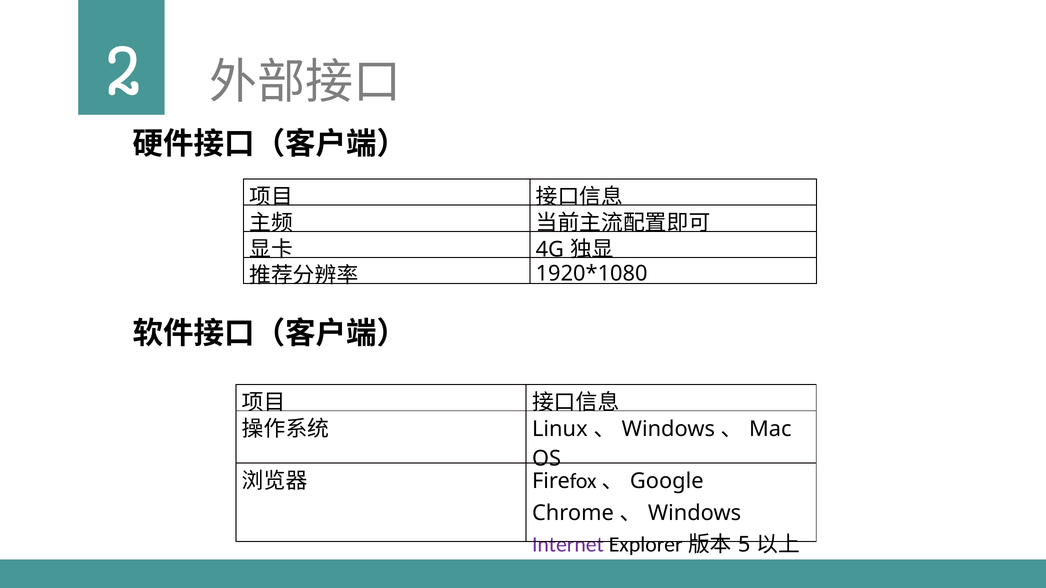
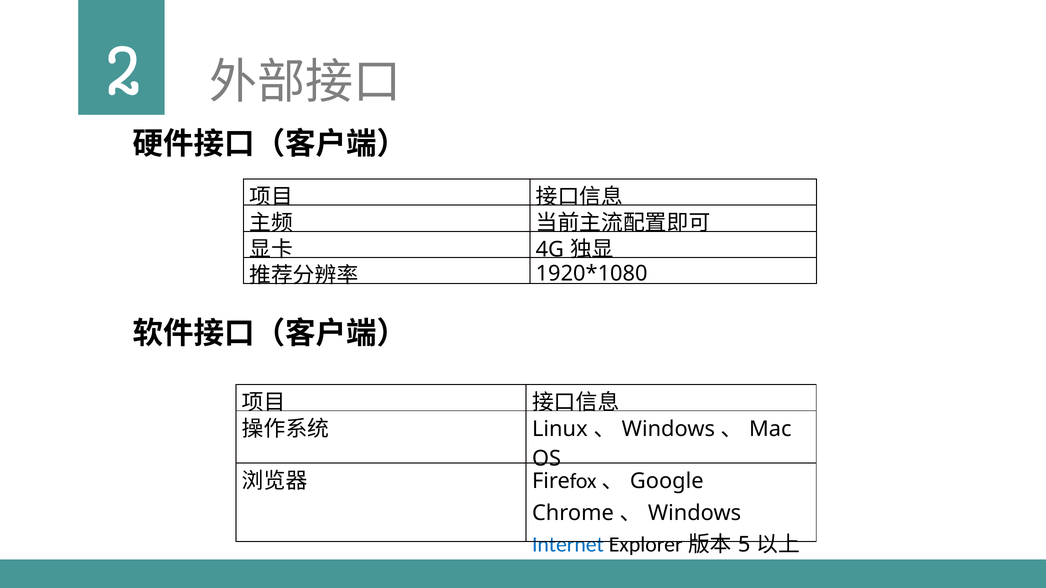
Internet colour: purple -> blue
